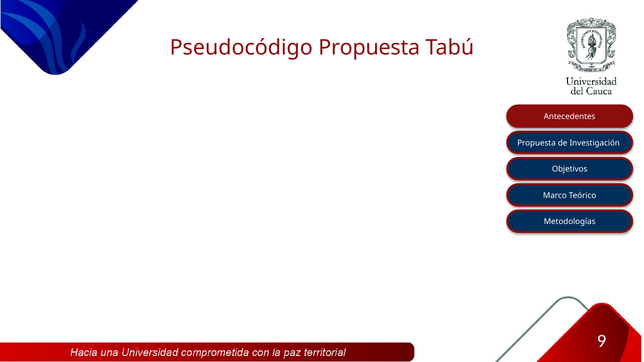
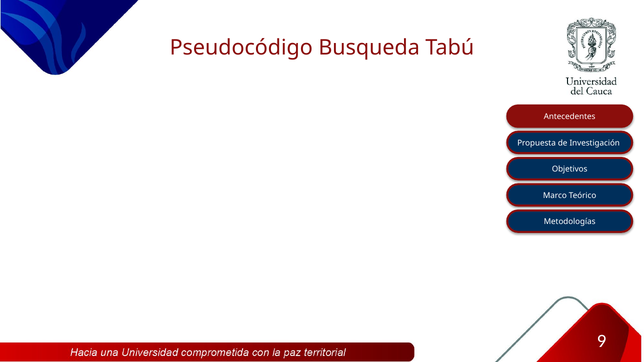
Pseudocódigo Propuesta: Propuesta -> Busqueda
